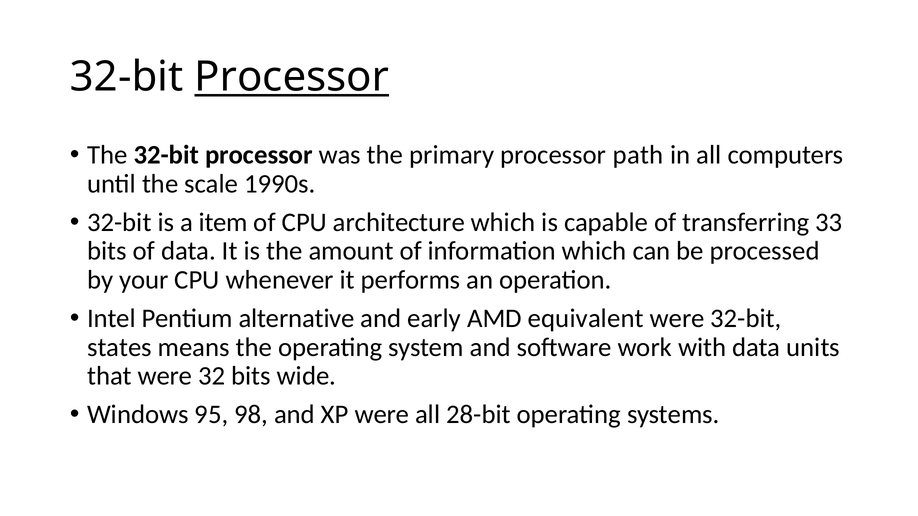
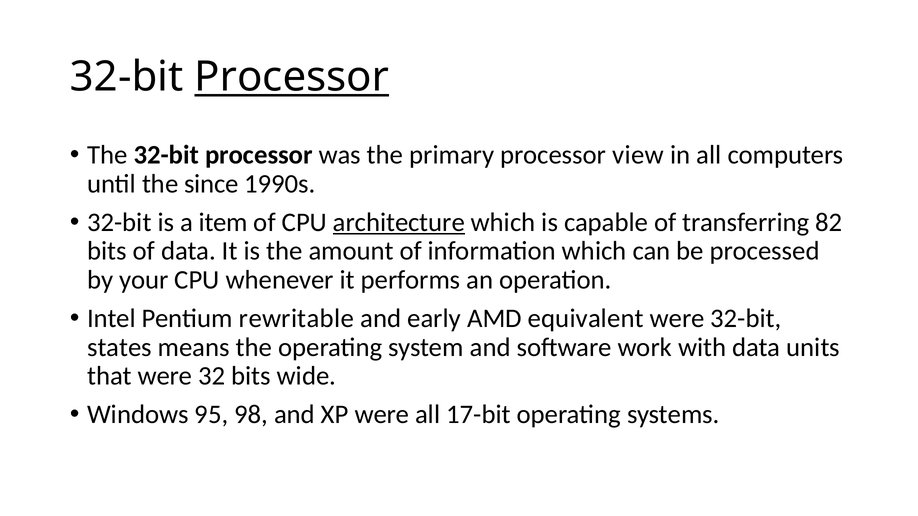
path: path -> view
scale: scale -> since
architecture underline: none -> present
33: 33 -> 82
alternative: alternative -> rewritable
28-bit: 28-bit -> 17-bit
